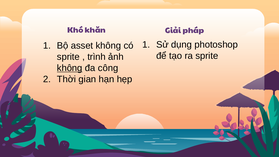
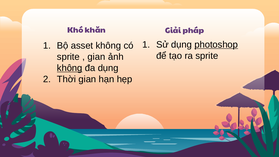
photoshop underline: none -> present
trình at (97, 57): trình -> gian
đa công: công -> dụng
